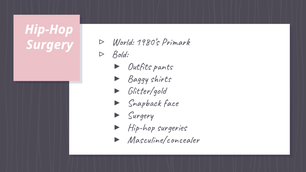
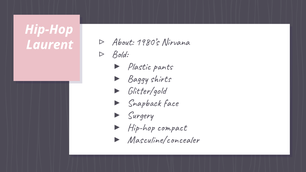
World: World -> About
Primark: Primark -> Nirvana
Surgery at (50, 45): Surgery -> Laurent
Outfits: Outfits -> Plastic
surgeries: surgeries -> compact
